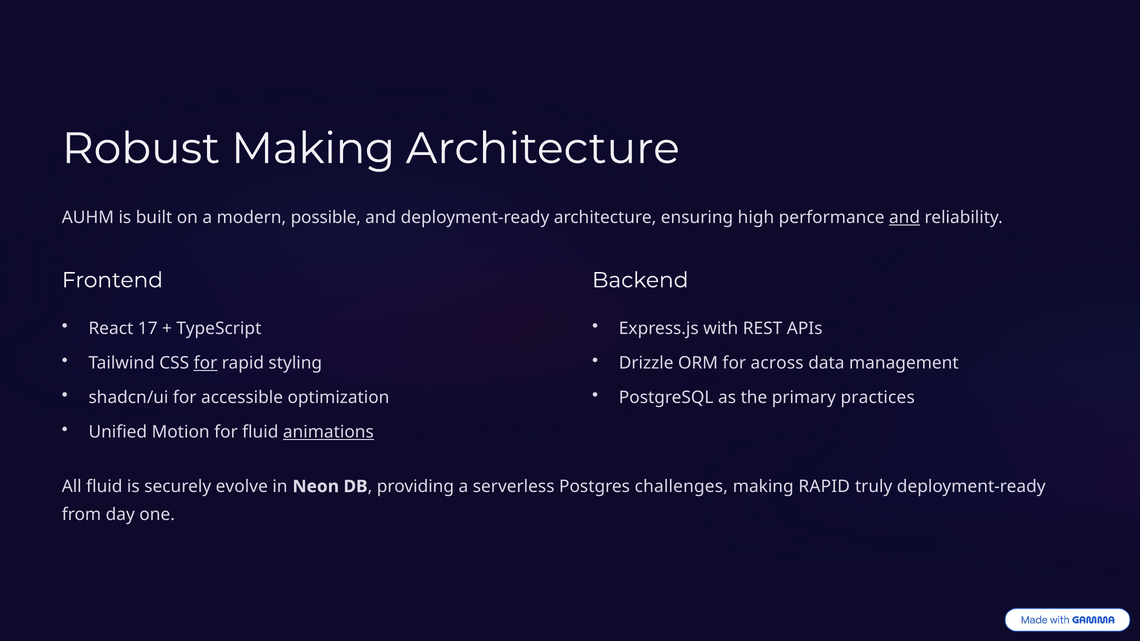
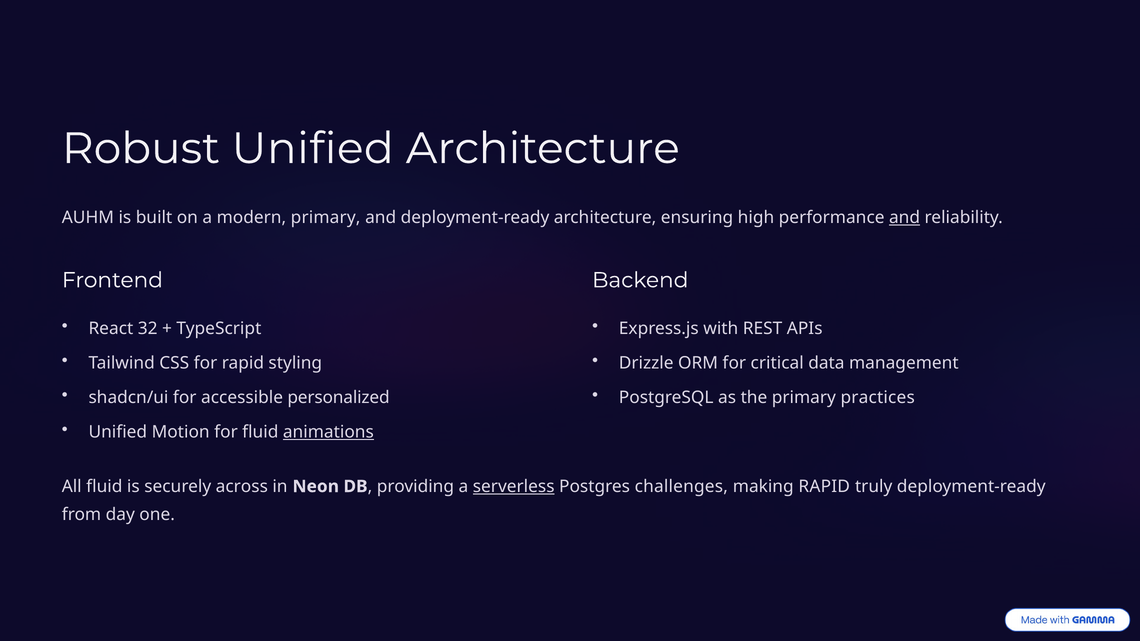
Robust Making: Making -> Unified
modern possible: possible -> primary
17: 17 -> 32
for at (206, 363) underline: present -> none
across: across -> critical
optimization: optimization -> personalized
evolve: evolve -> across
serverless underline: none -> present
